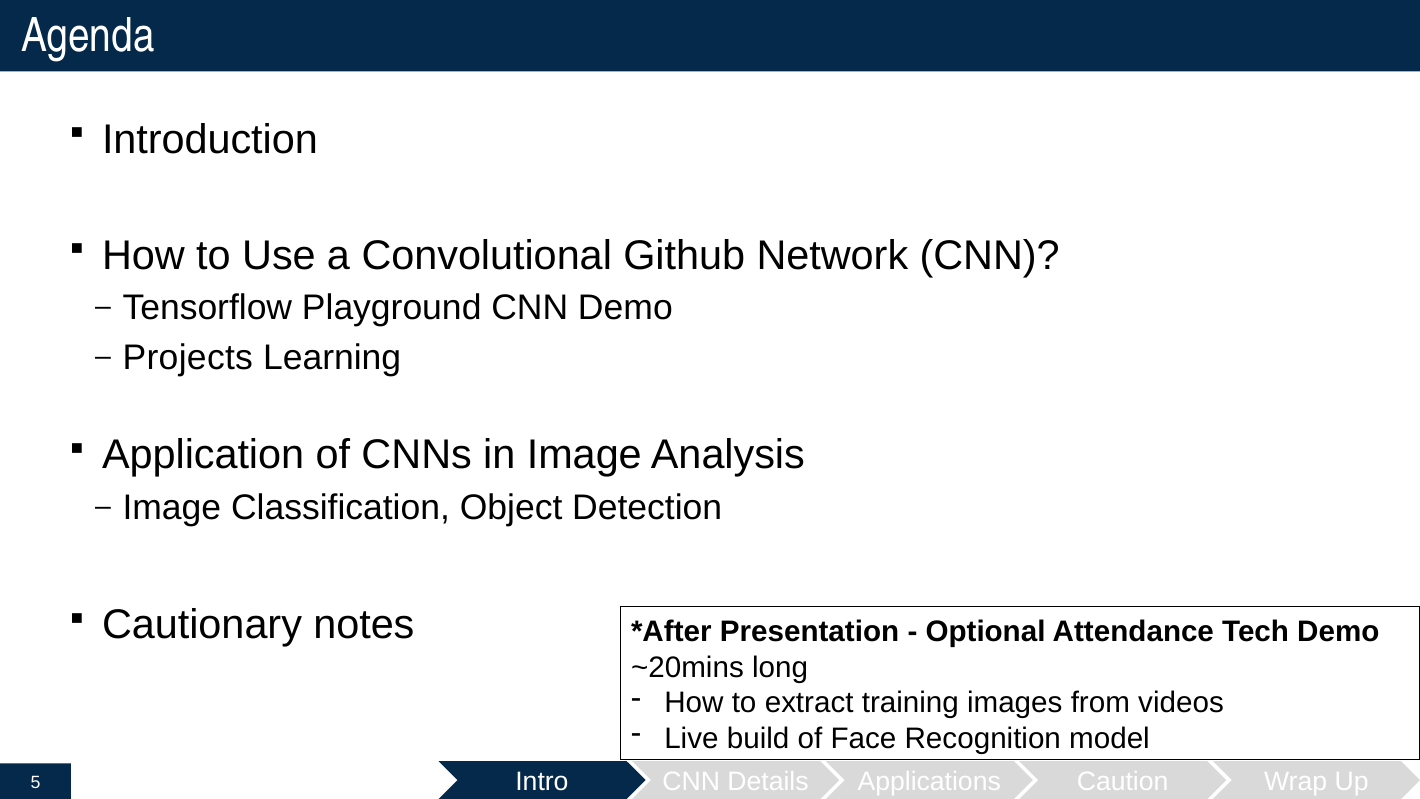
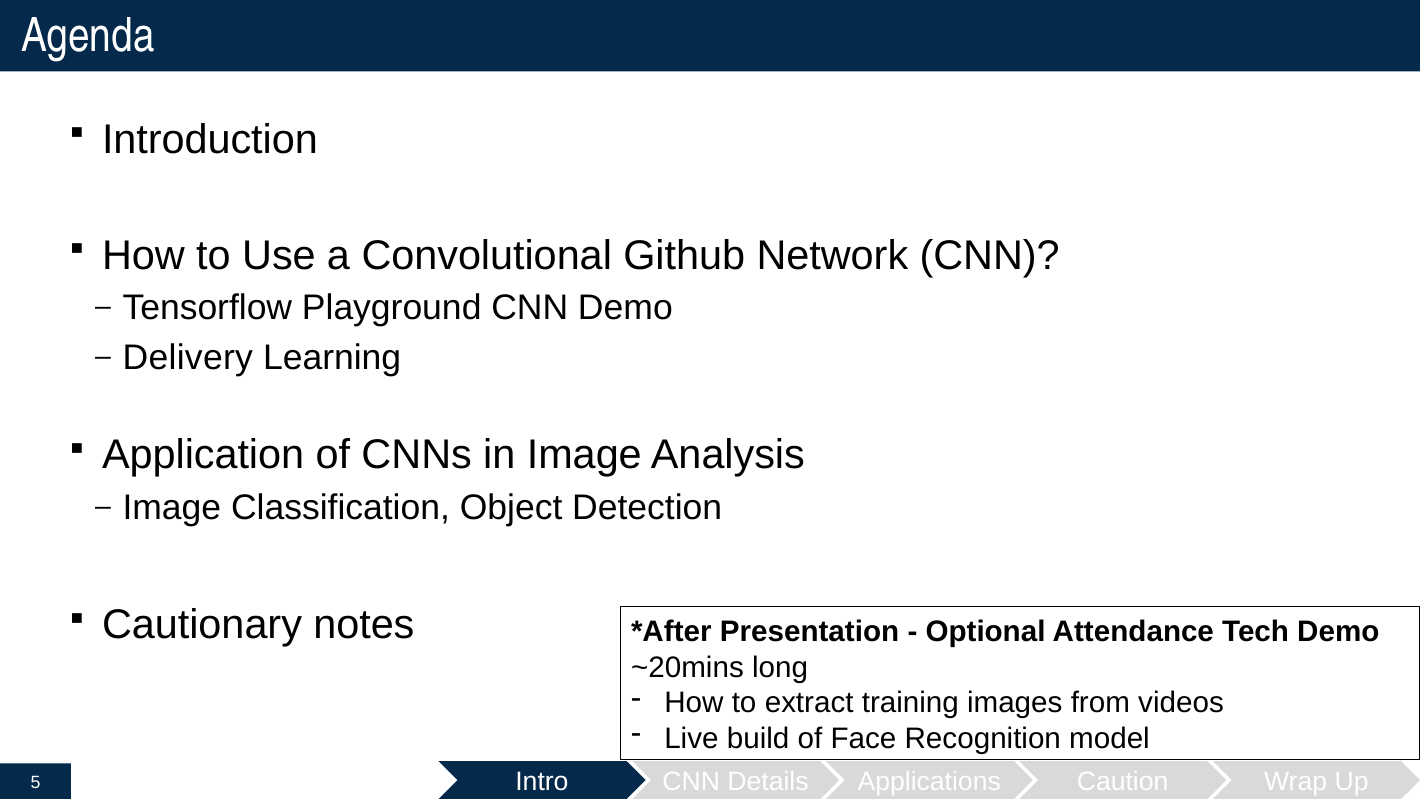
Projects: Projects -> Delivery
